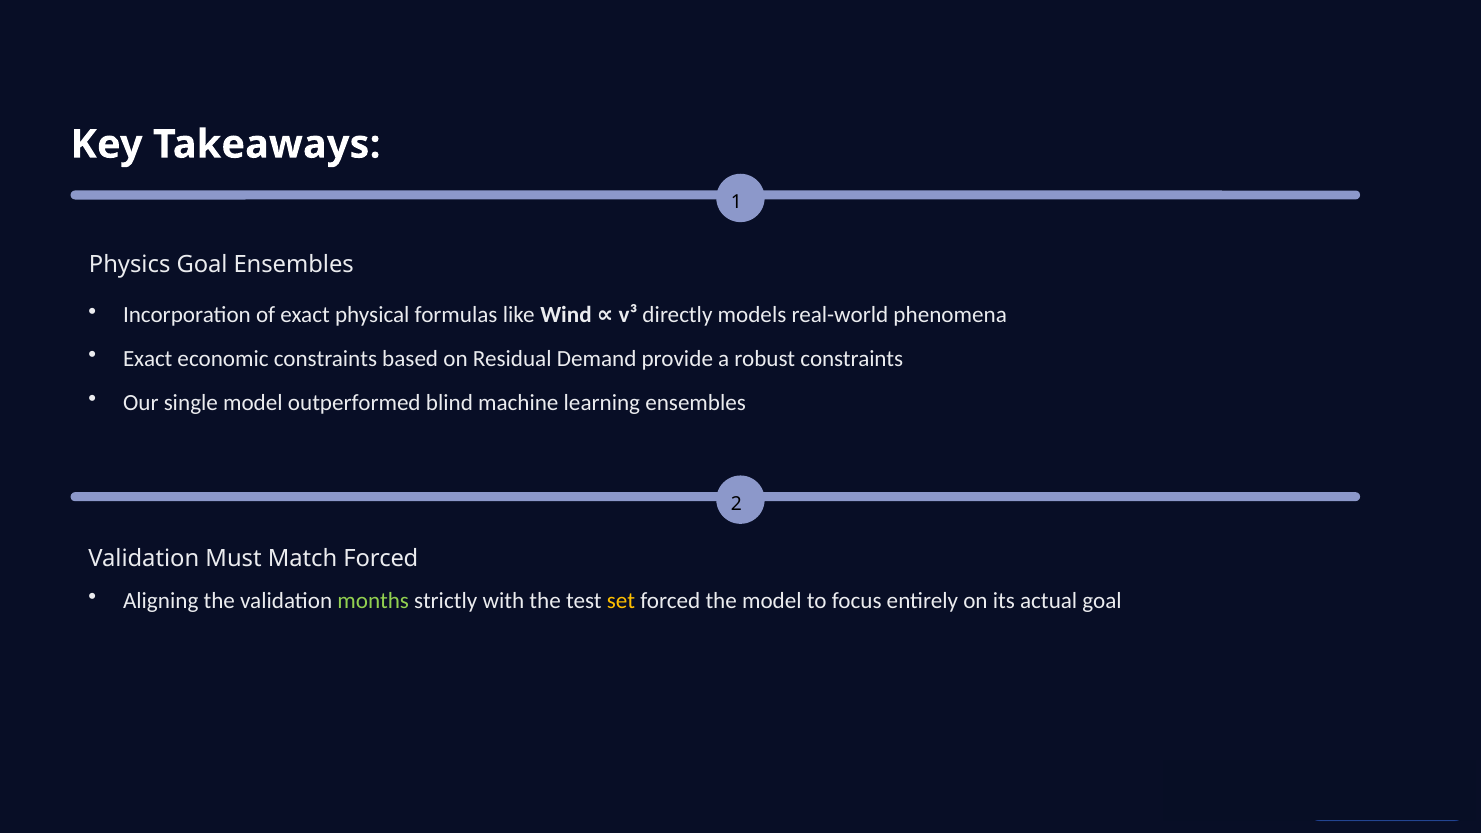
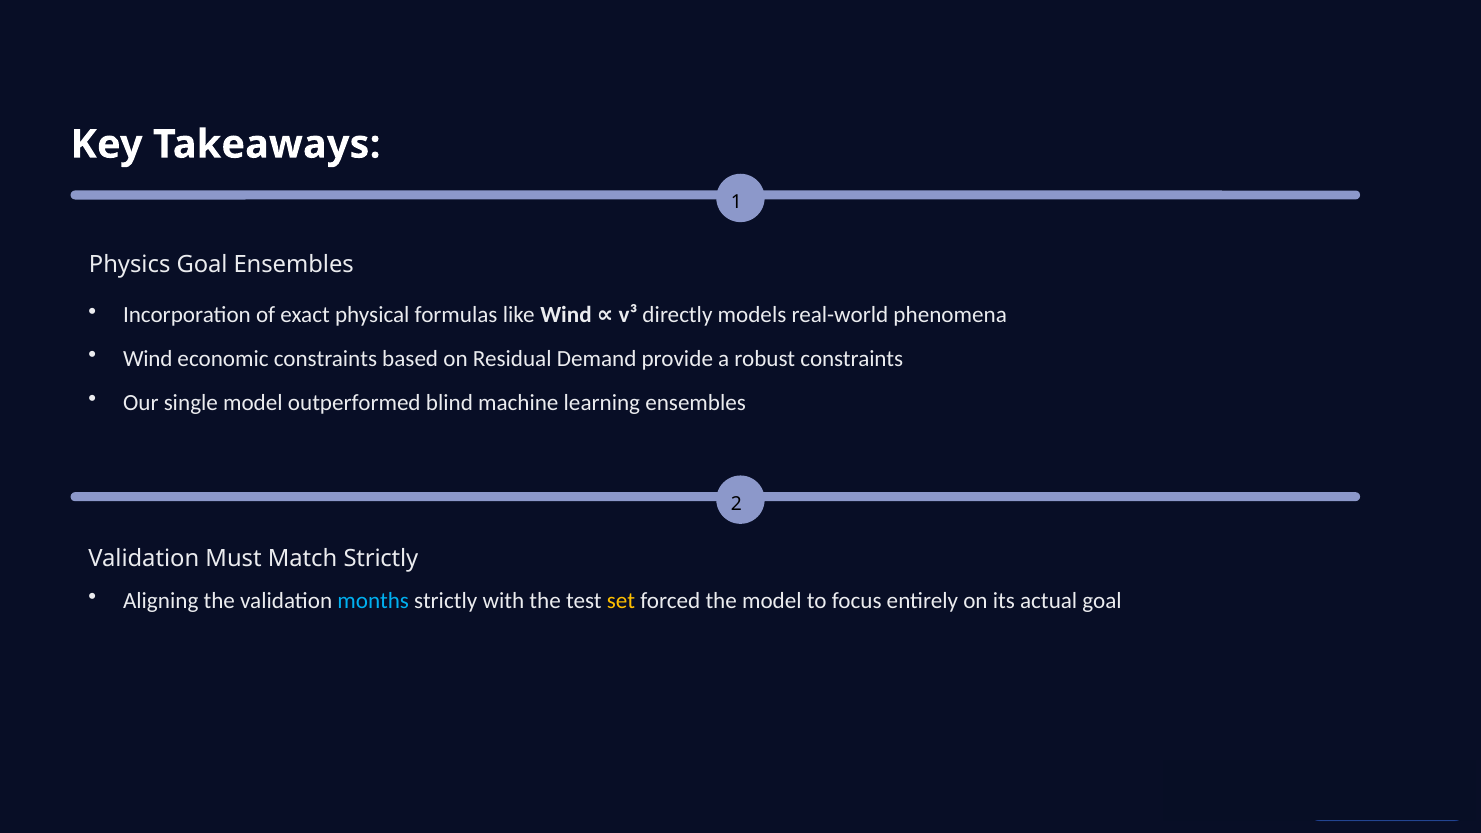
Exact at (148, 359): Exact -> Wind
Match Forced: Forced -> Strictly
months colour: light green -> light blue
